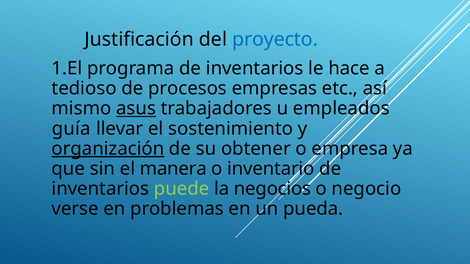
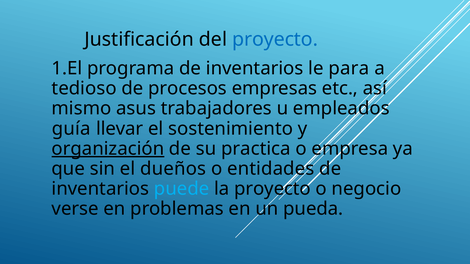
hace: hace -> para
asus underline: present -> none
obtener: obtener -> practica
manera: manera -> dueños
inventario: inventario -> entidades
puede colour: light green -> light blue
la negocios: negocios -> proyecto
